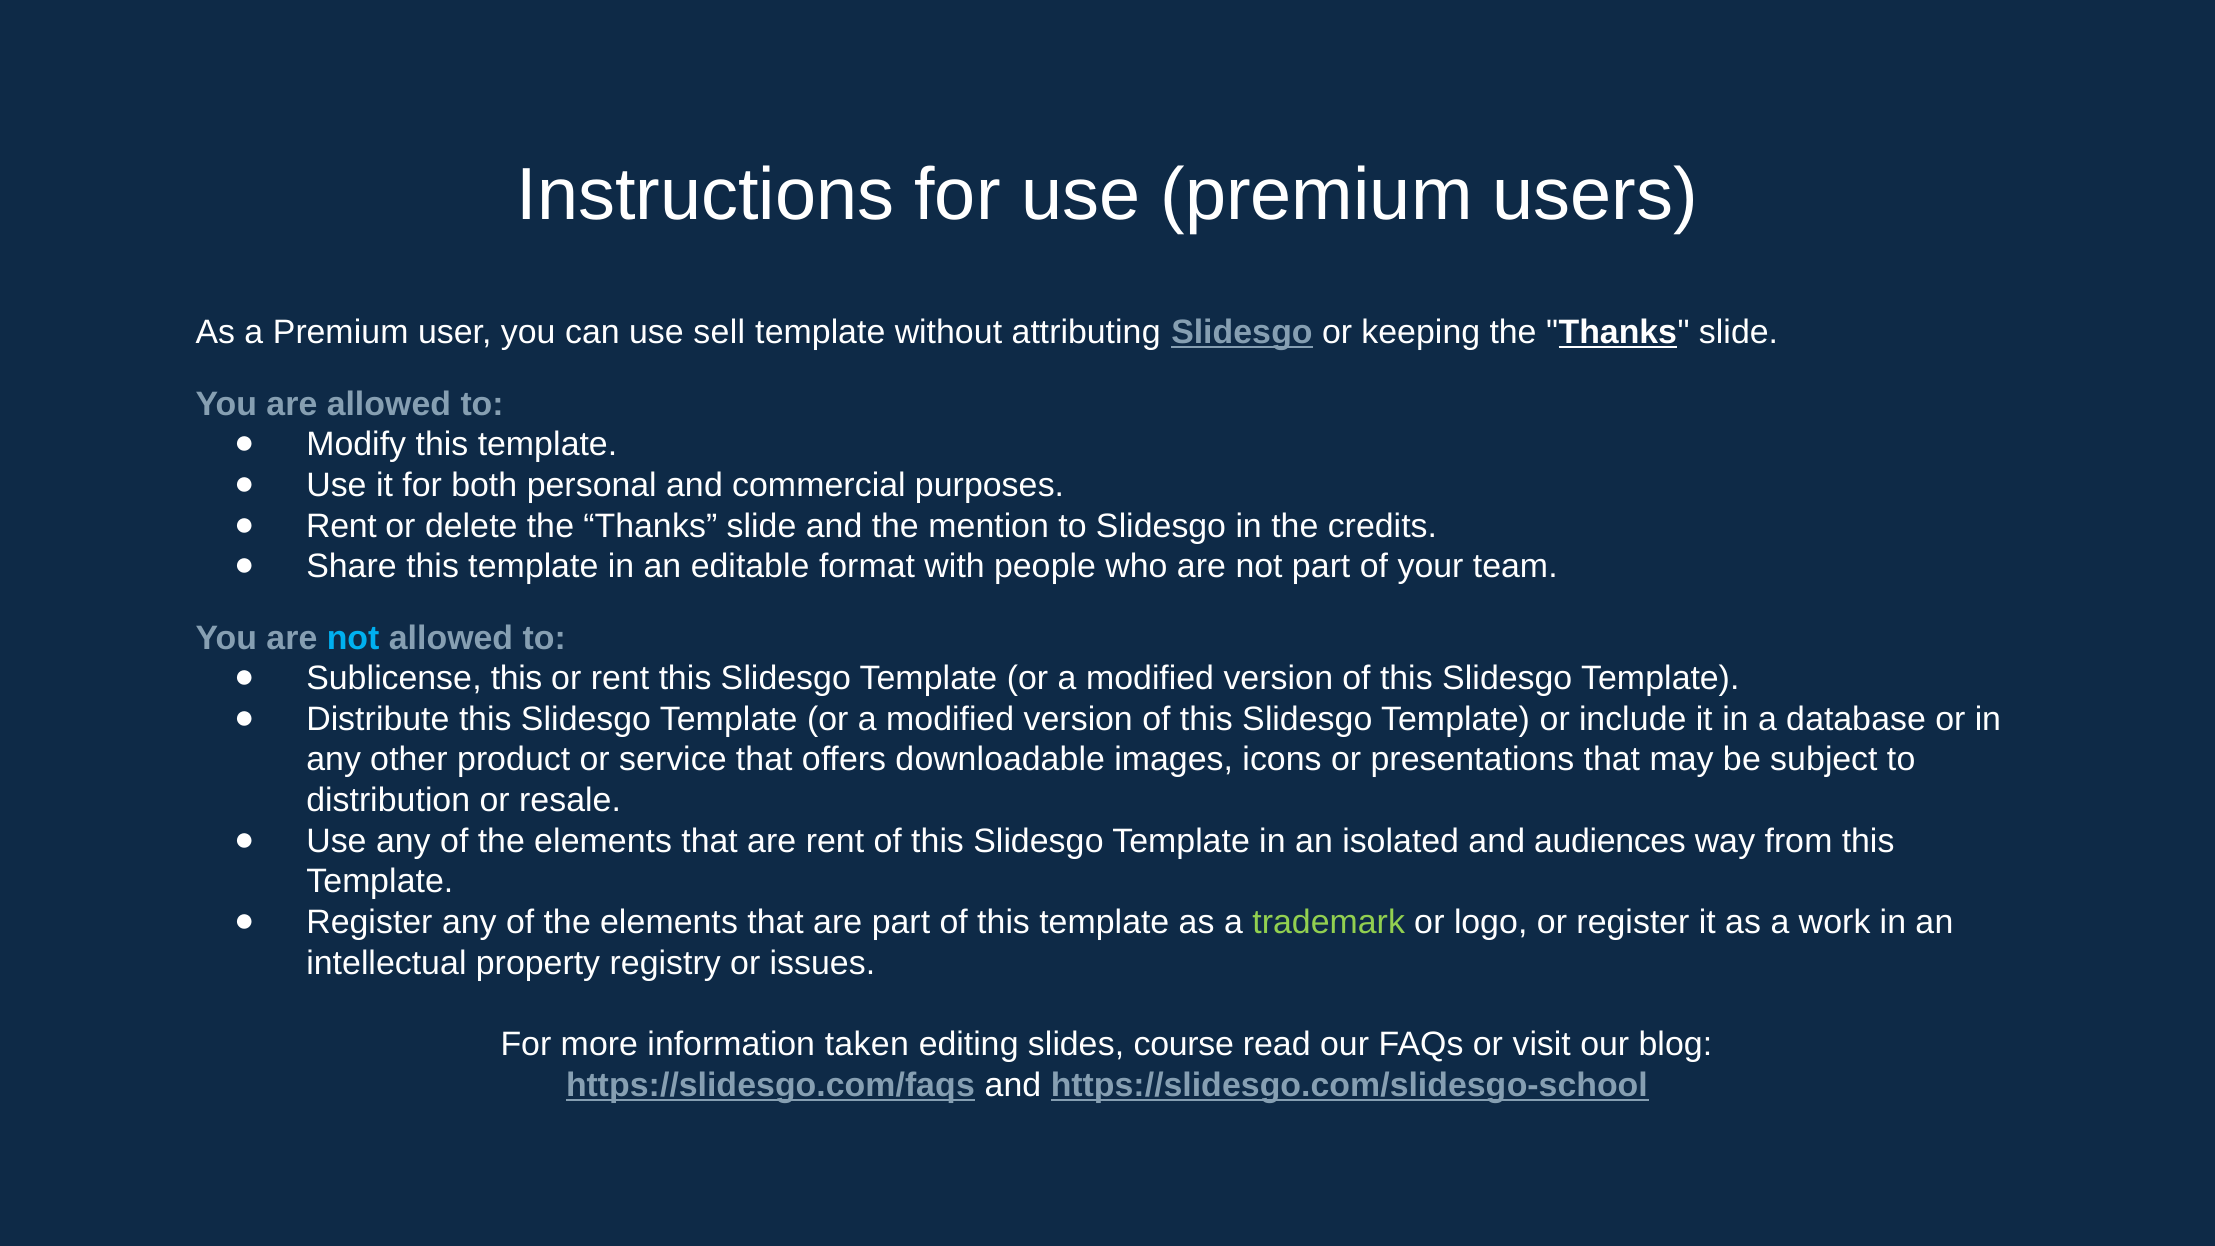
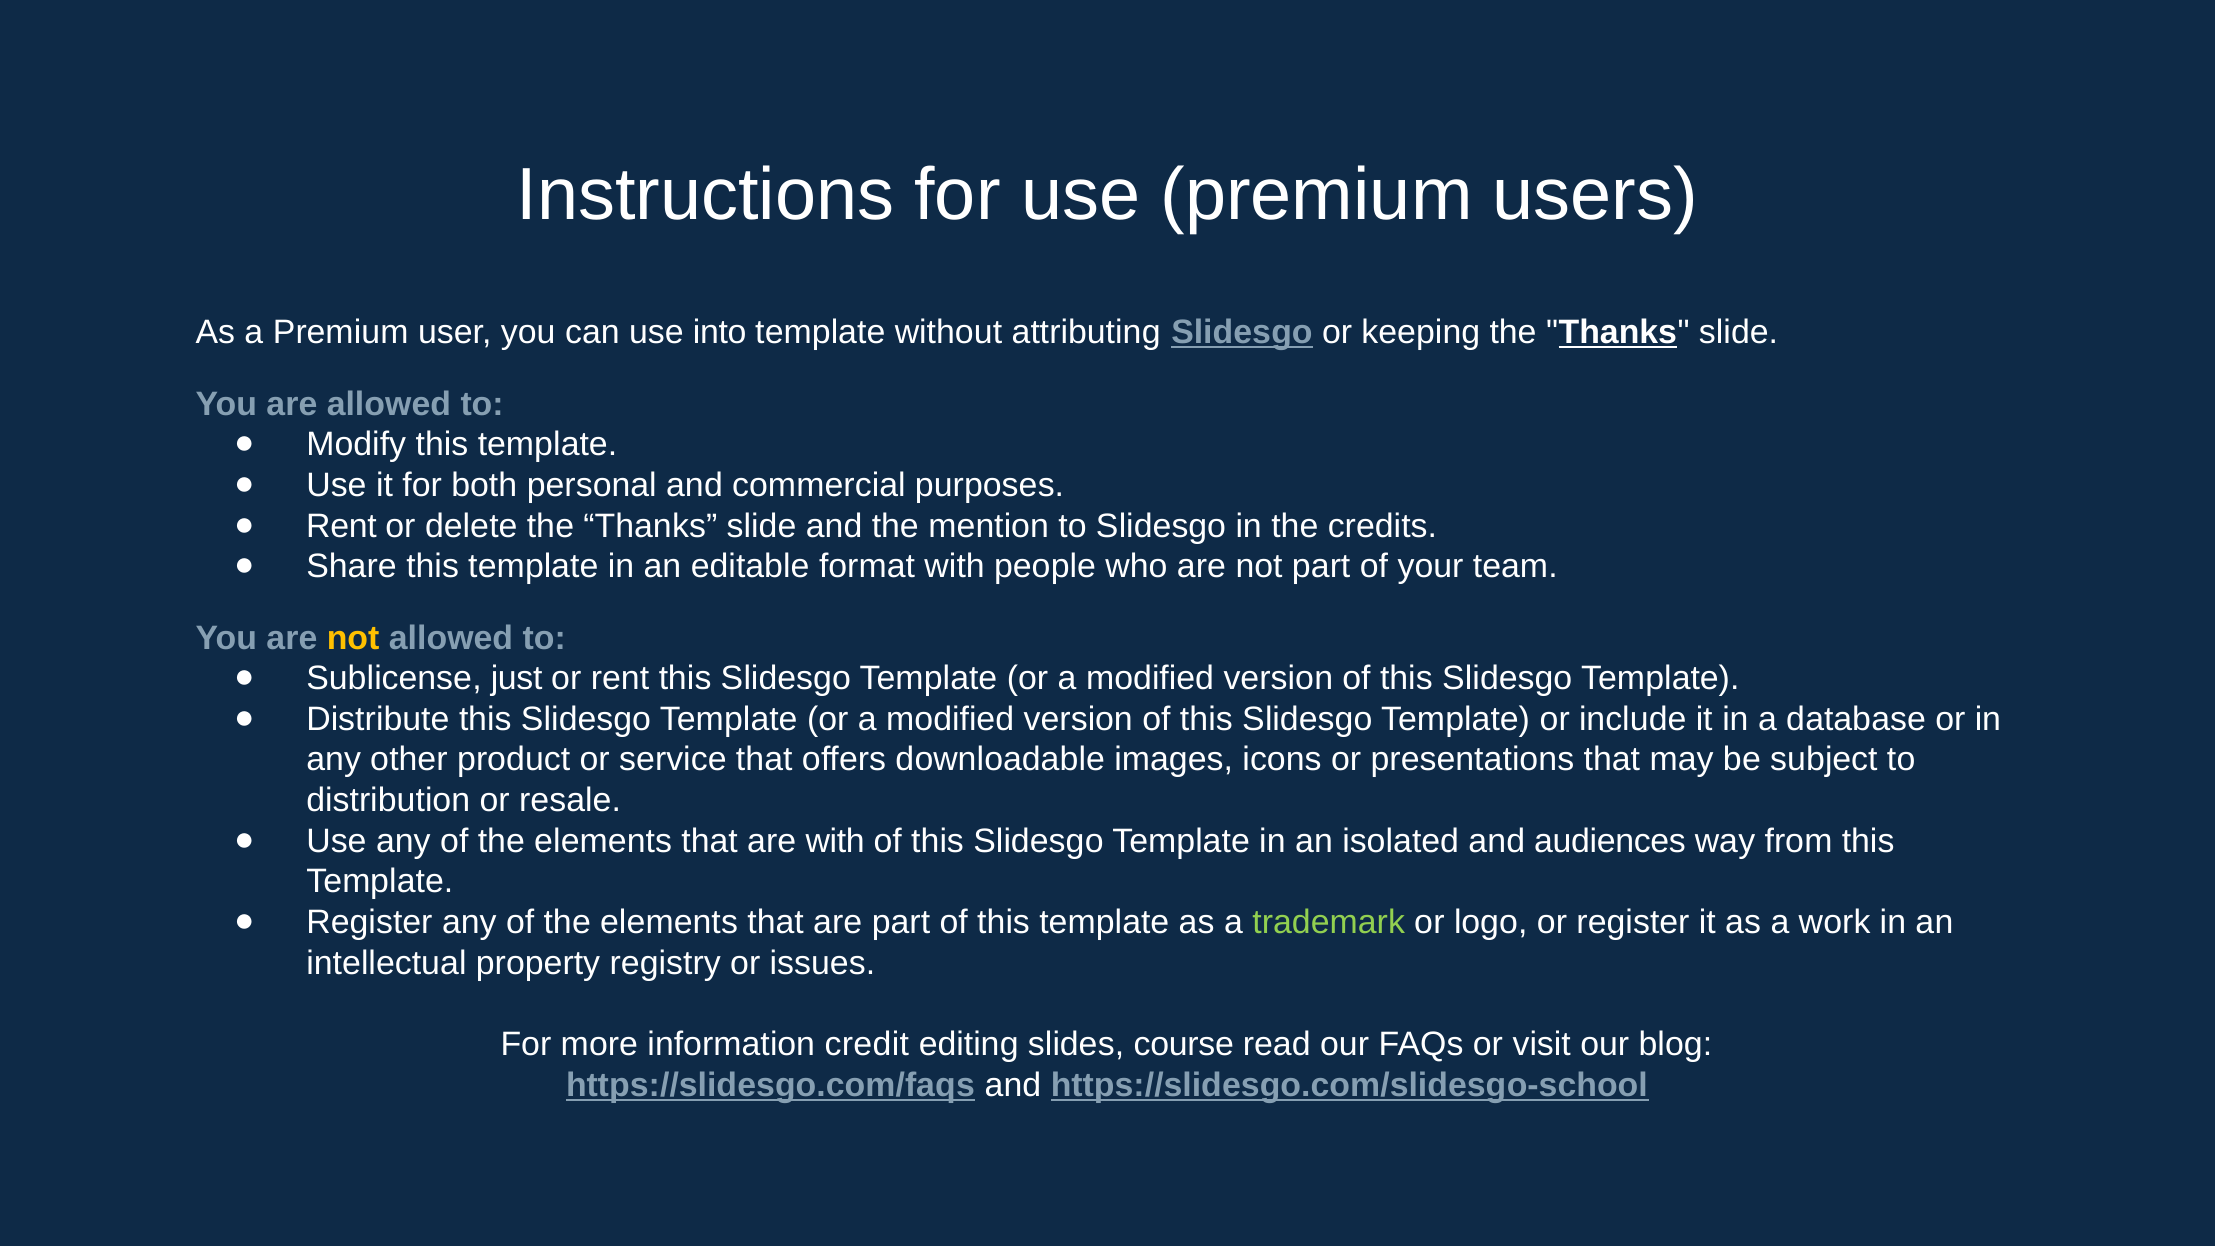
sell: sell -> into
not at (353, 638) colour: light blue -> yellow
Sublicense this: this -> just
are rent: rent -> with
taken: taken -> credit
